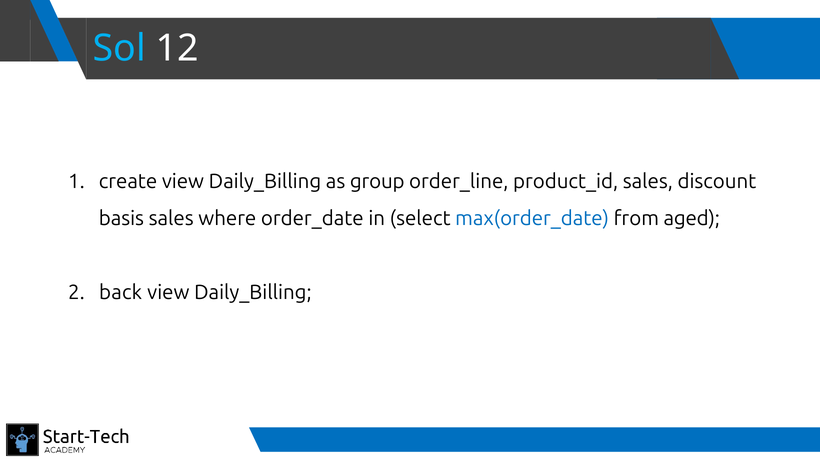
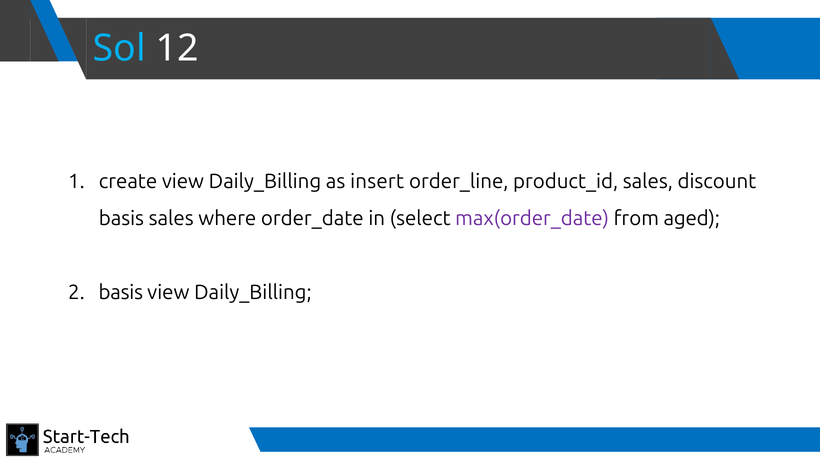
group: group -> insert
max(order_date colour: blue -> purple
back at (121, 292): back -> basis
